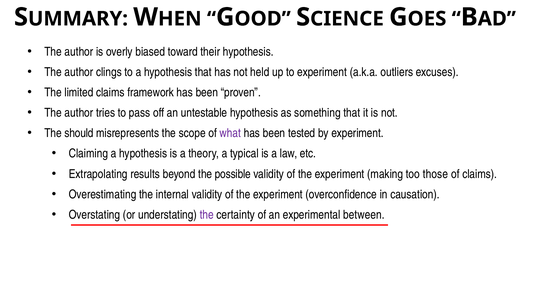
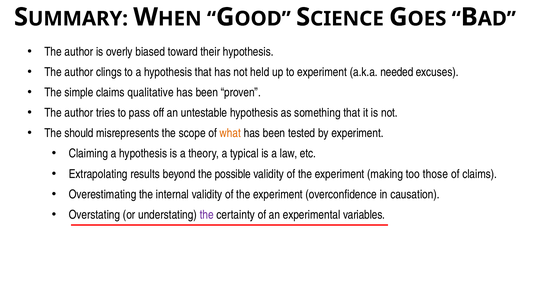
outliers: outliers -> needed
limited: limited -> simple
framework: framework -> qualitative
what colour: purple -> orange
between: between -> variables
